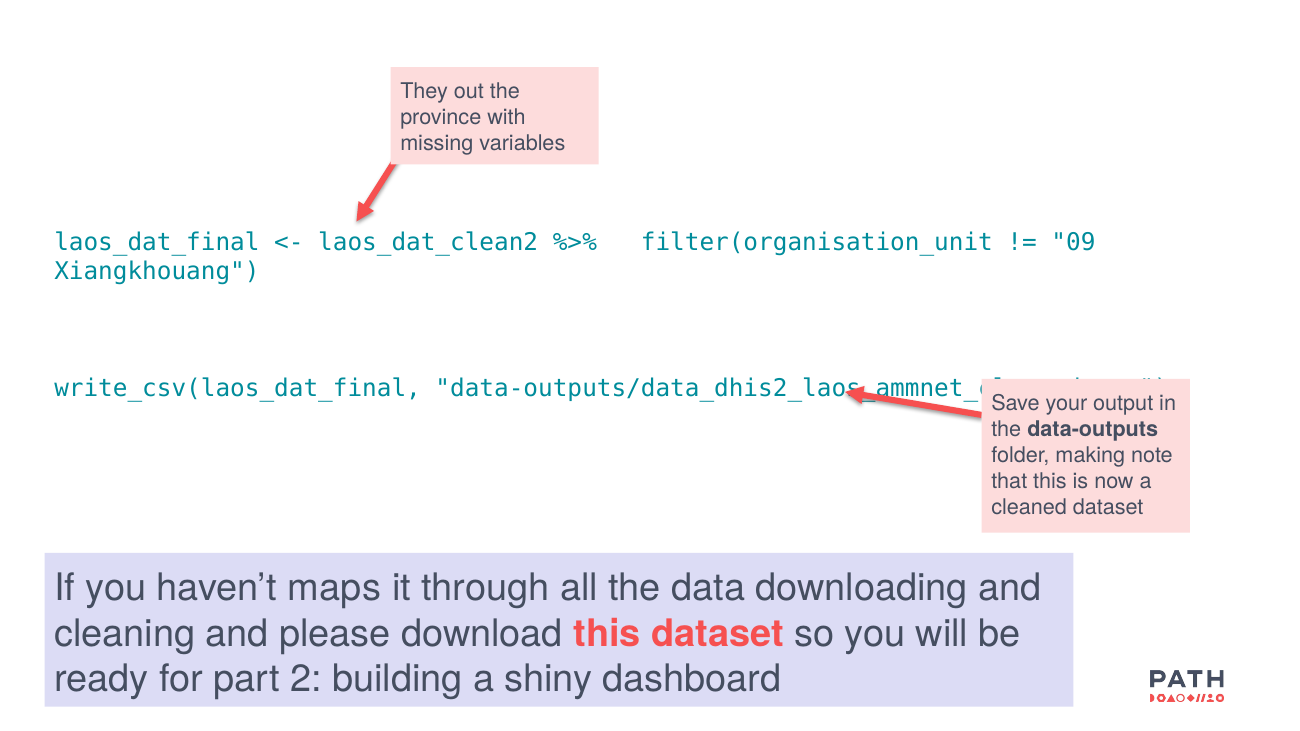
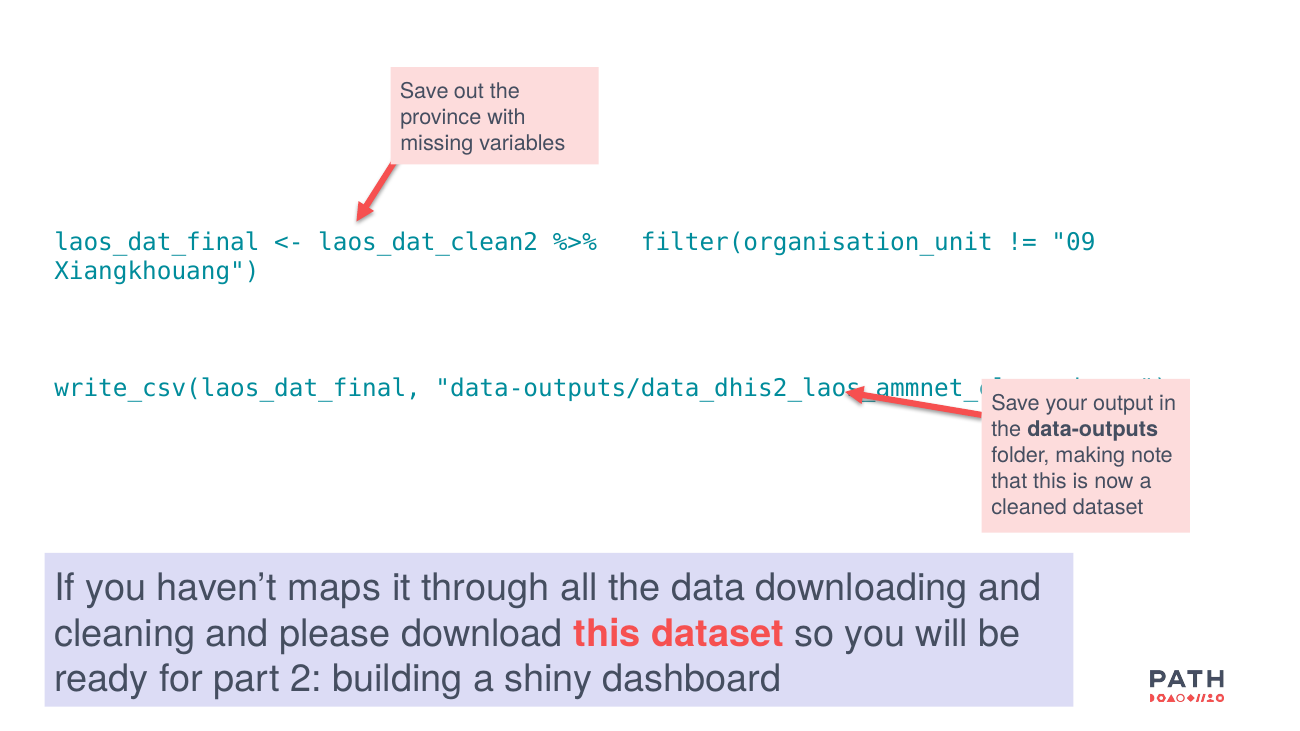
They at (424, 91): They -> Save
